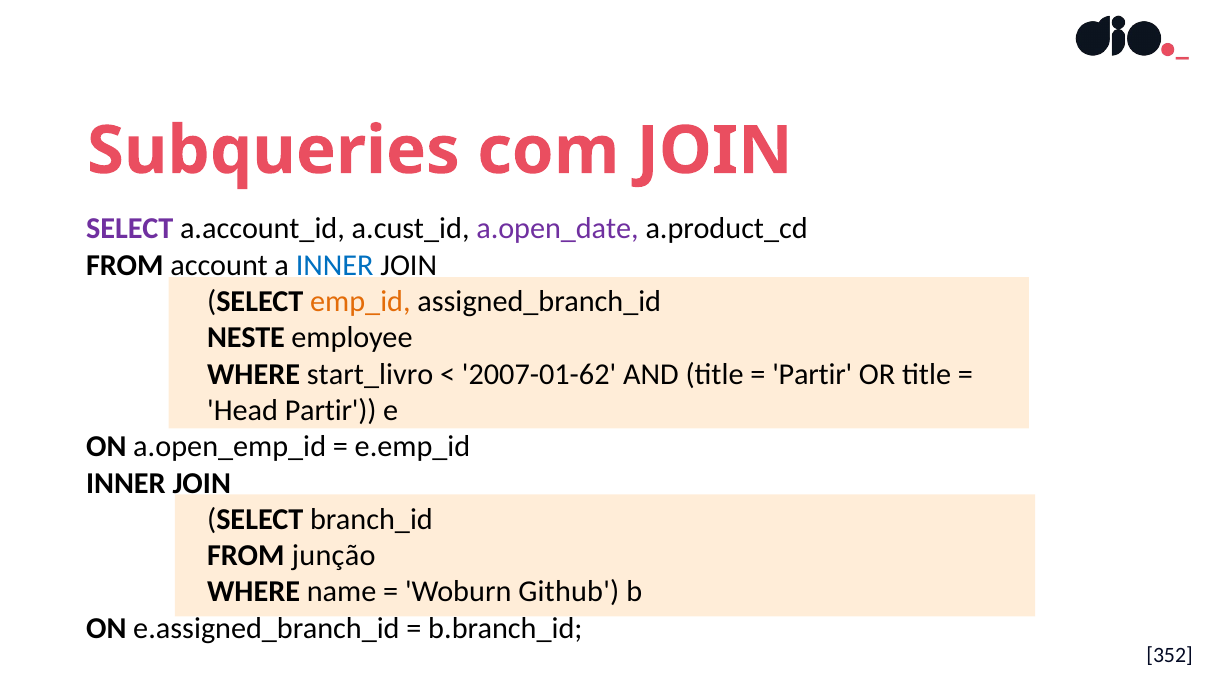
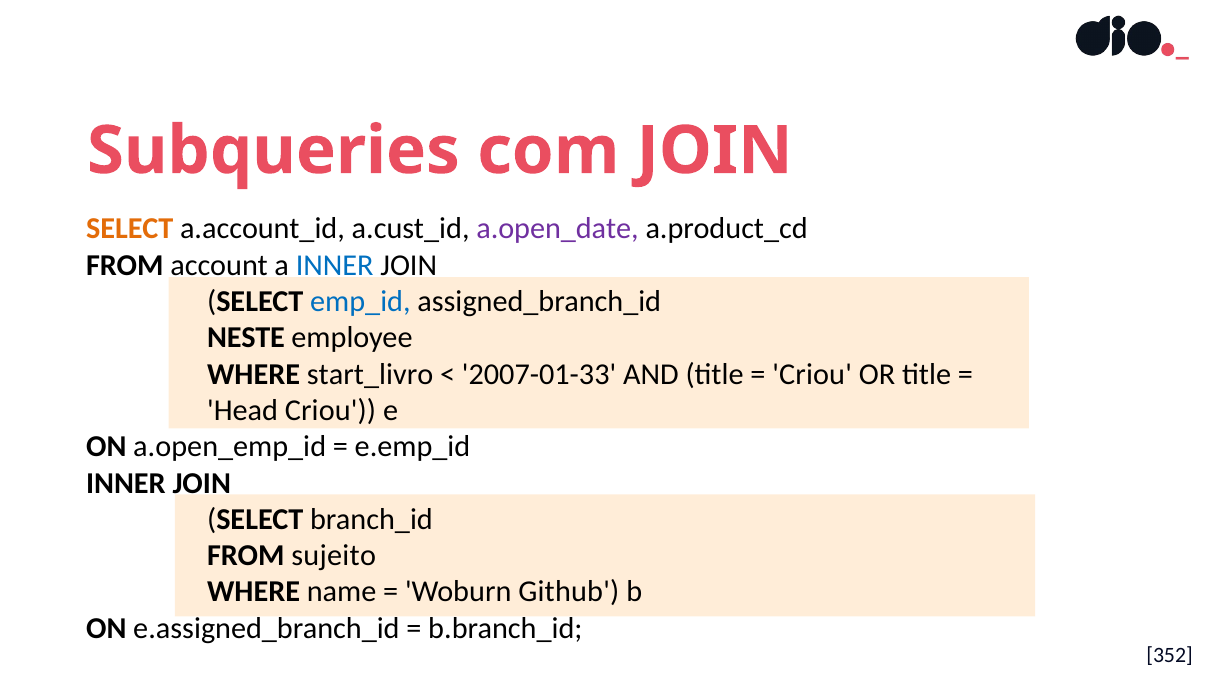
SELECT at (130, 229) colour: purple -> orange
emp_id colour: orange -> blue
2007-01-62: 2007-01-62 -> 2007-01-33
Partir at (812, 374): Partir -> Criou
Head Partir: Partir -> Criou
junção: junção -> sujeito
